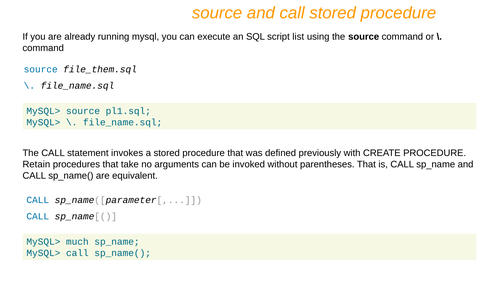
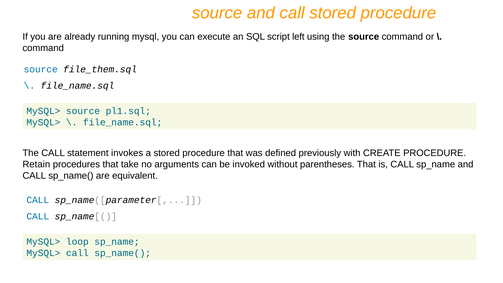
list: list -> left
much: much -> loop
